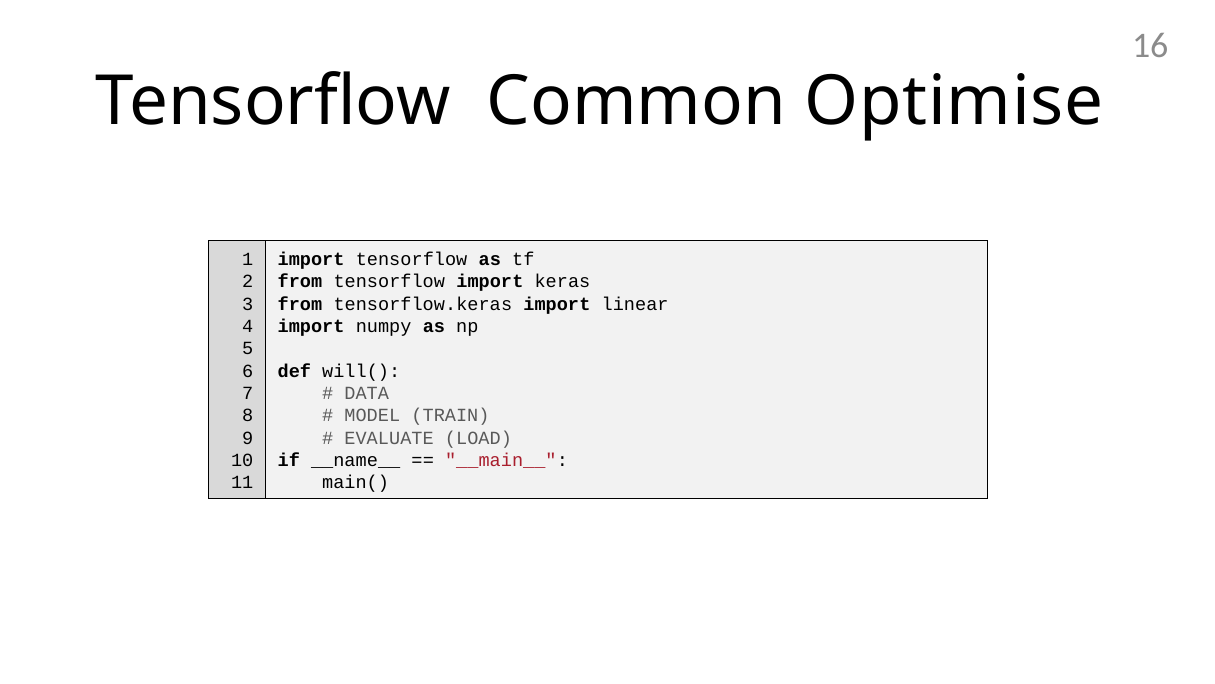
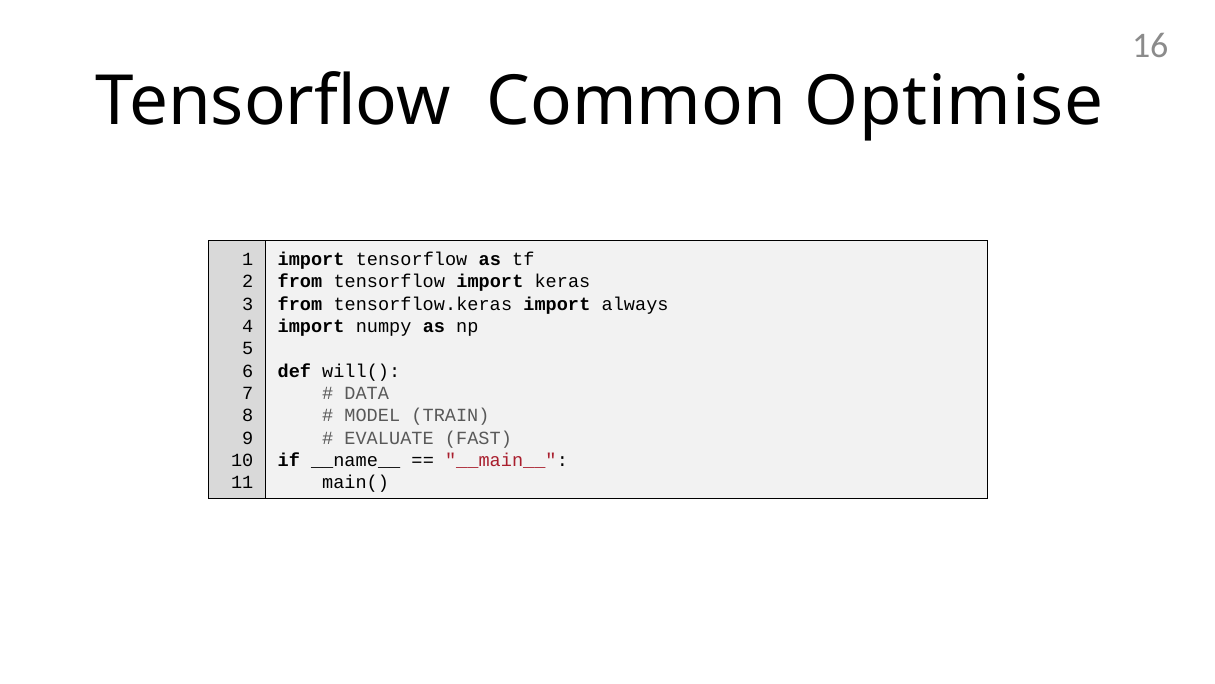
linear: linear -> always
LOAD: LOAD -> FAST
